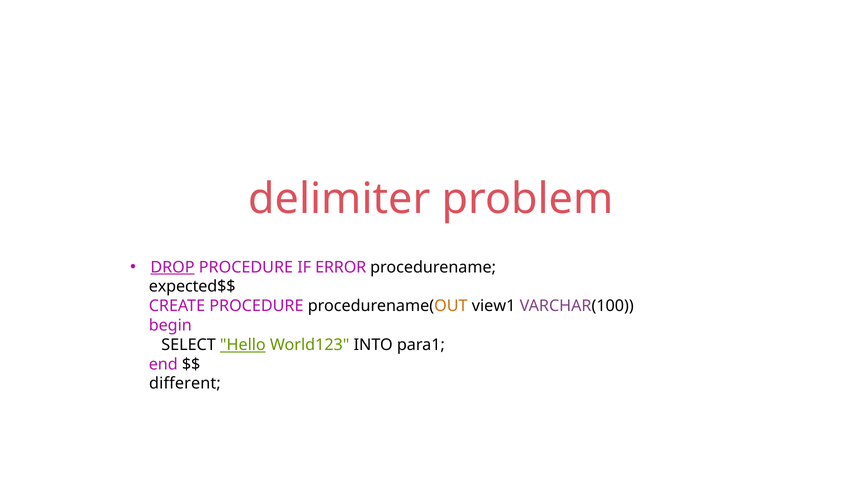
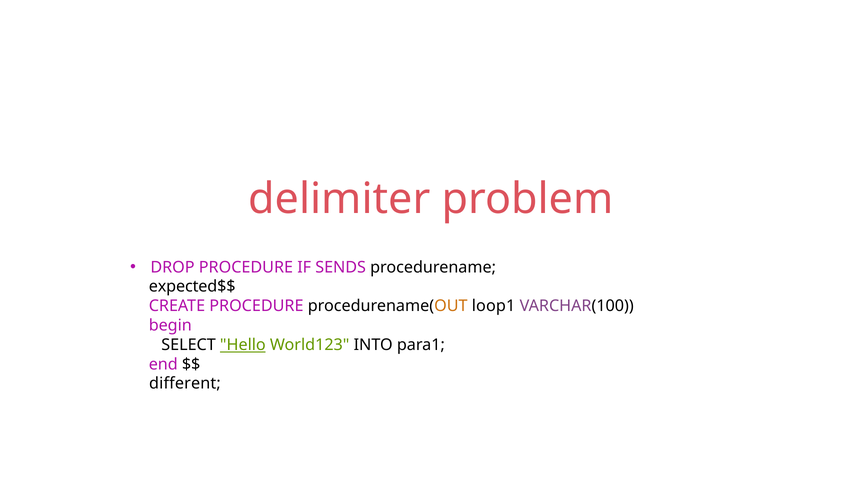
DROP underline: present -> none
ERROR: ERROR -> SENDS
view1: view1 -> loop1
